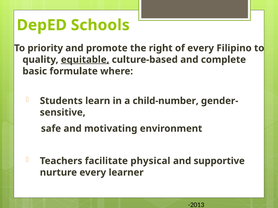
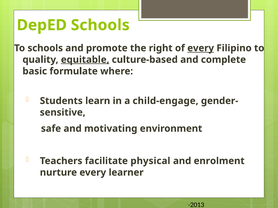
To priority: priority -> schools
every at (201, 48) underline: none -> present
child-number: child-number -> child-engage
supportive: supportive -> enrolment
